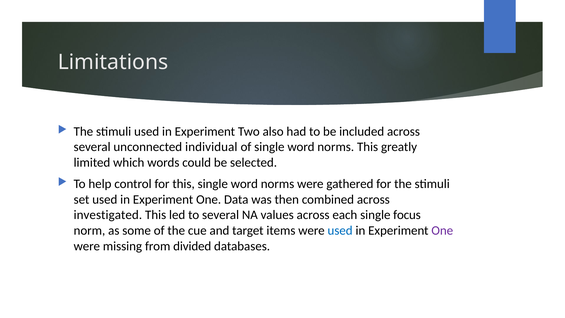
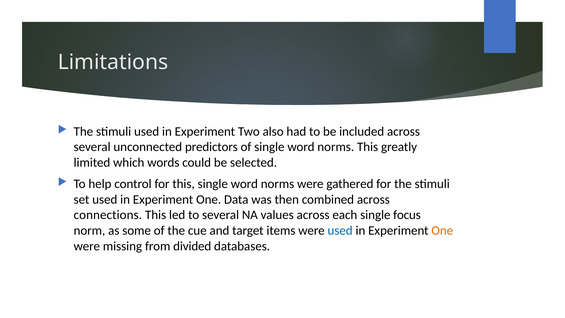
individual: individual -> predictors
investigated: investigated -> connections
One at (442, 230) colour: purple -> orange
